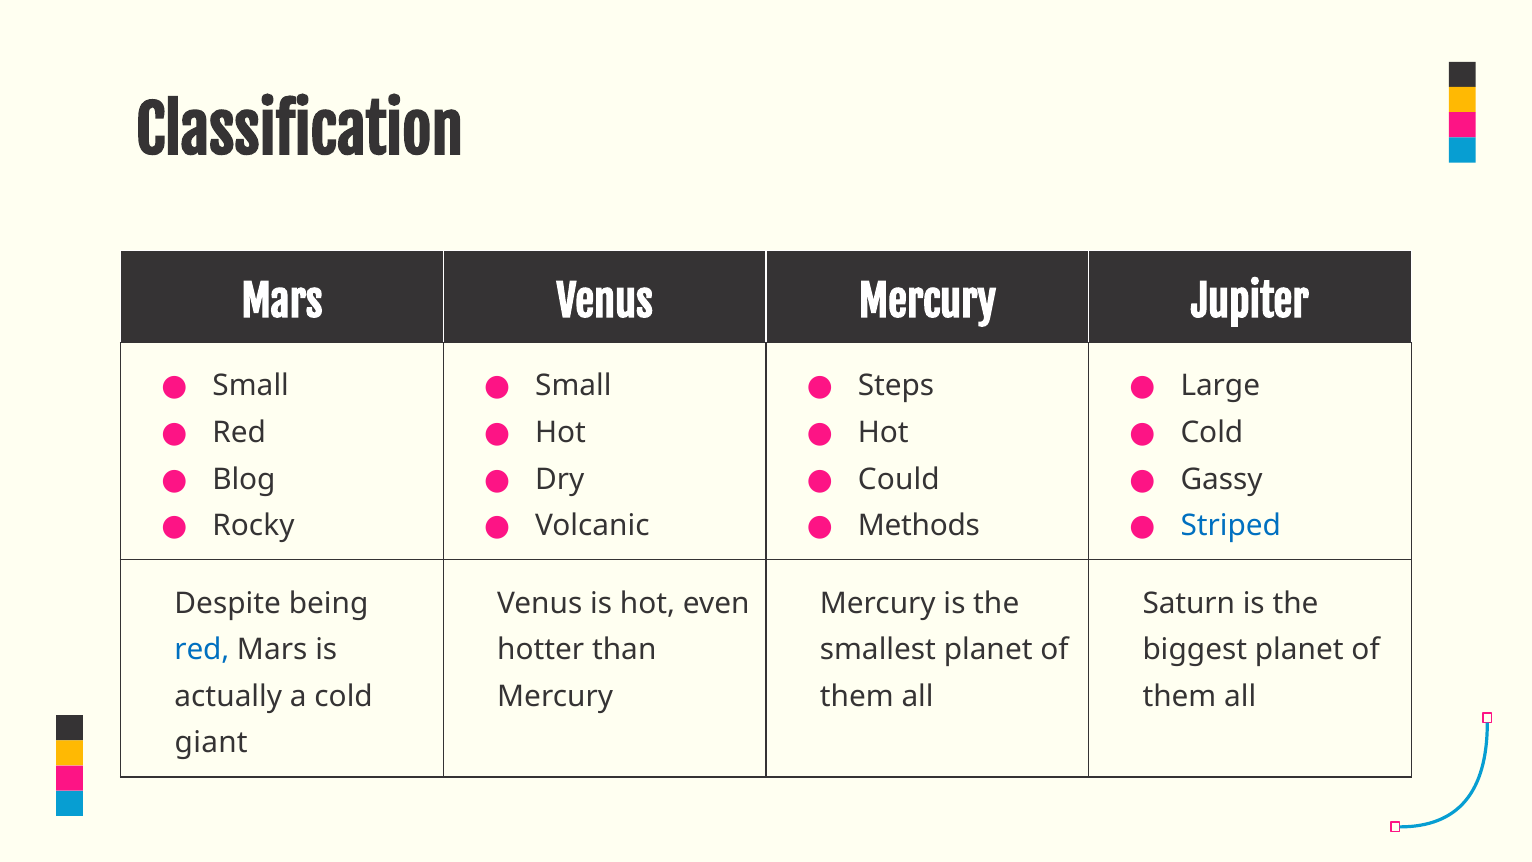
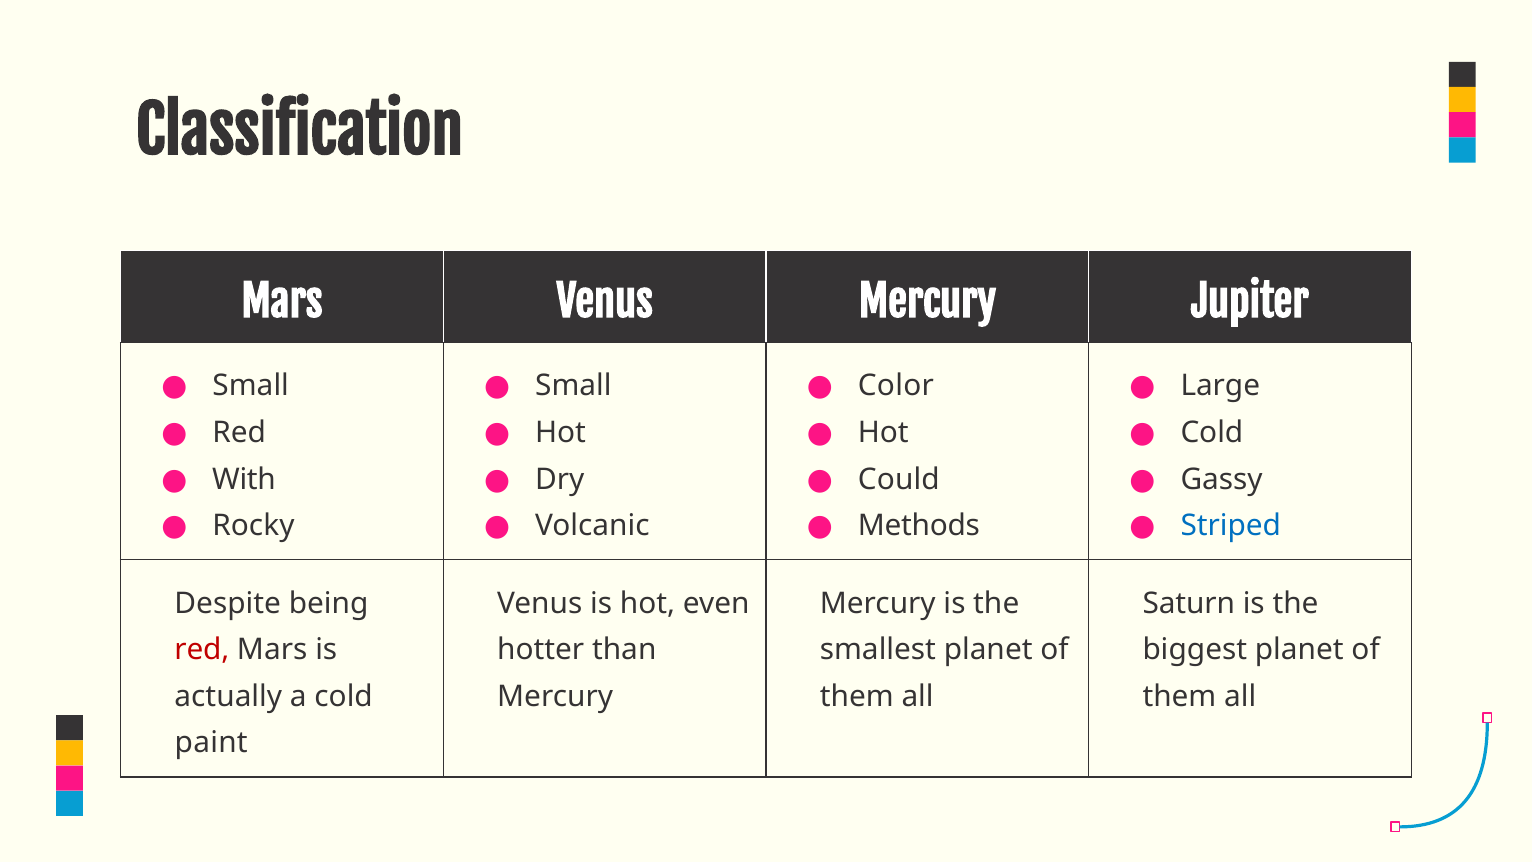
Steps: Steps -> Color
Blog: Blog -> With
red at (202, 650) colour: blue -> red
giant: giant -> paint
